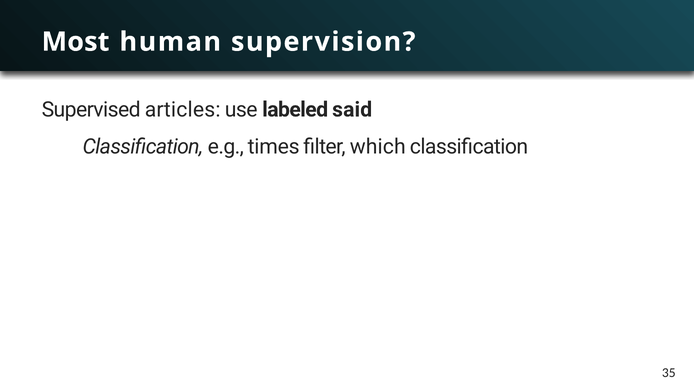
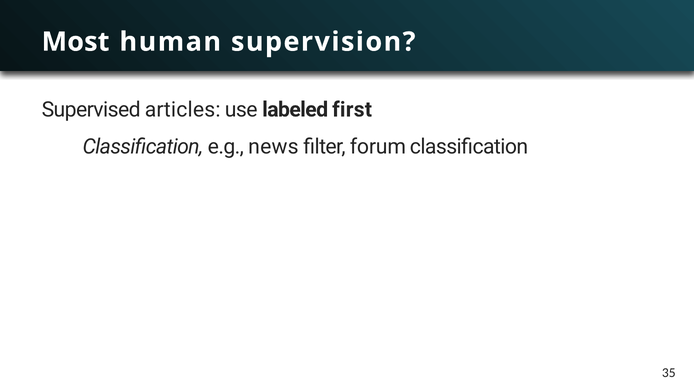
said: said -> first
times: times -> news
which: which -> forum
